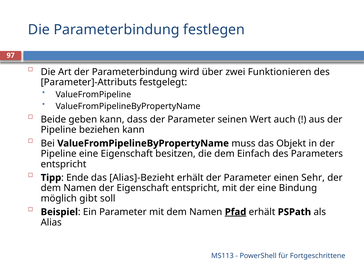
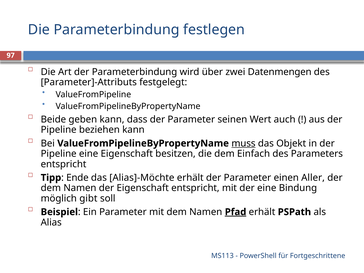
Funktionieren: Funktionieren -> Datenmengen
muss underline: none -> present
Alias]-Bezieht: Alias]-Bezieht -> Alias]-Möchte
Sehr: Sehr -> Aller
